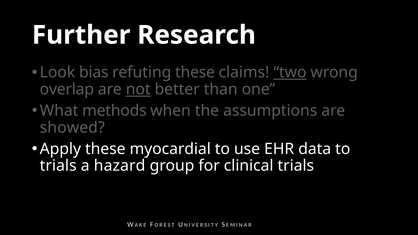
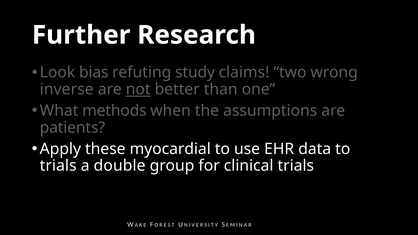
refuting these: these -> study
two underline: present -> none
overlap: overlap -> inverse
showed: showed -> patients
hazard: hazard -> double
